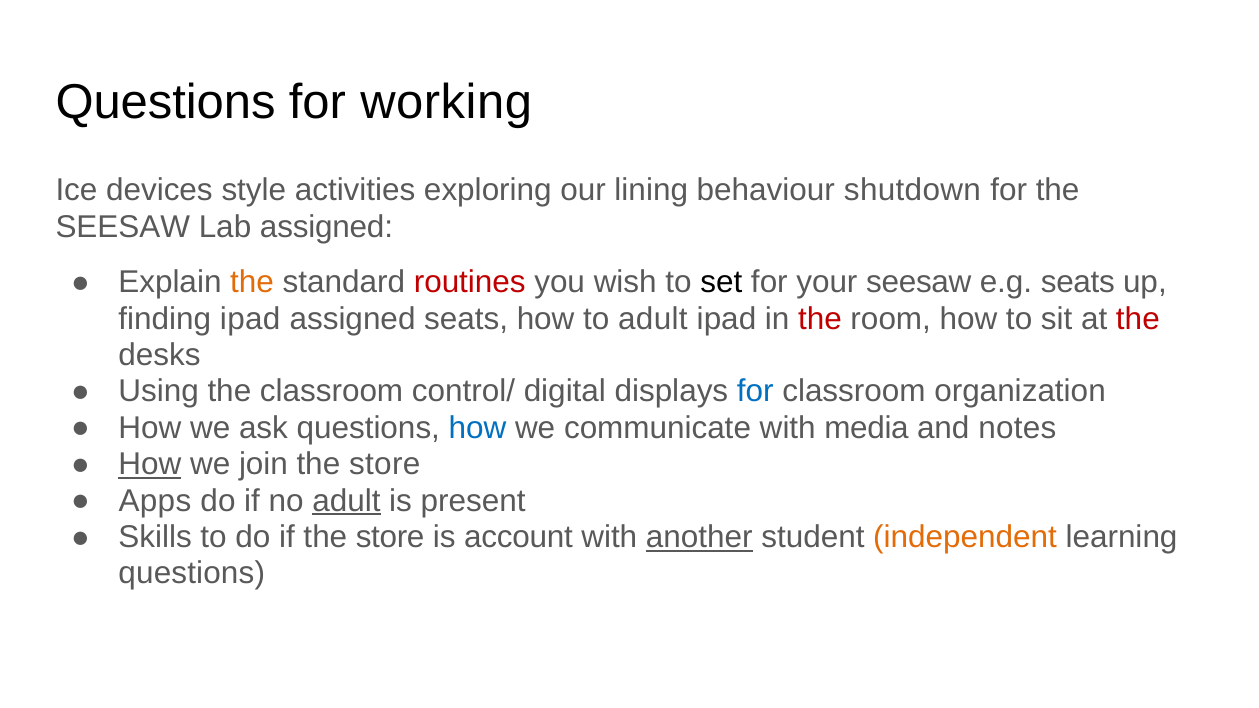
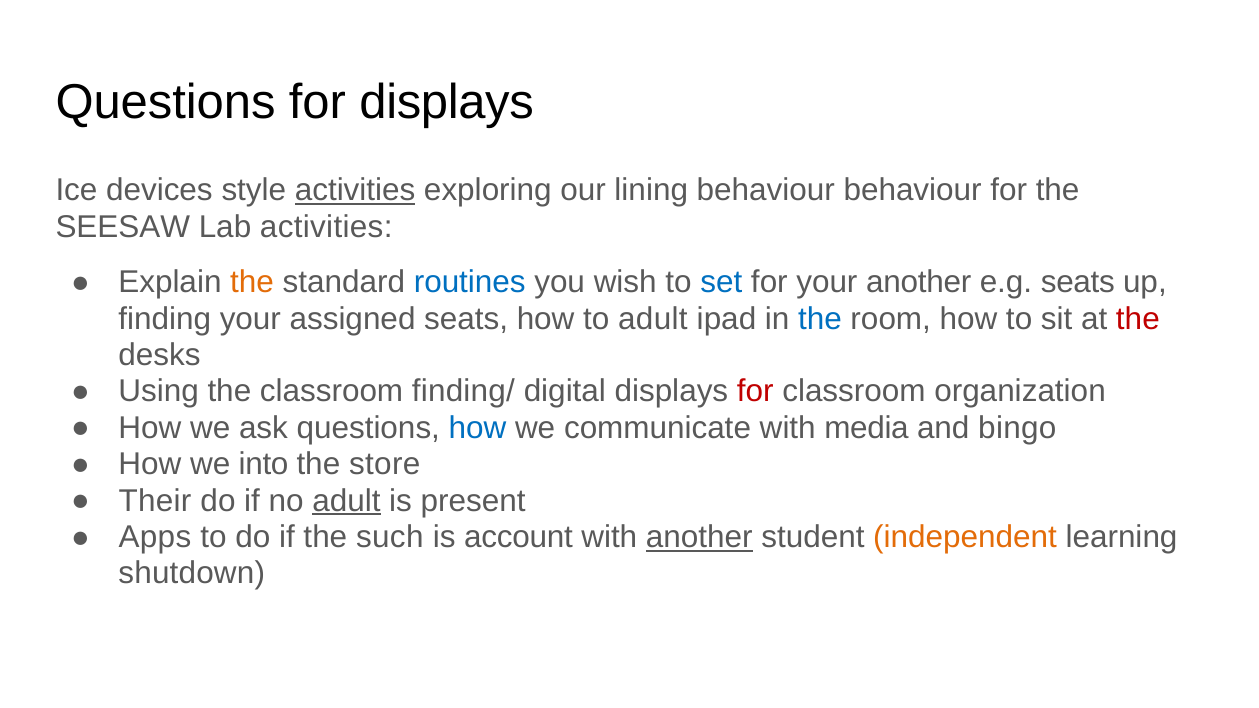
for working: working -> displays
activities at (355, 191) underline: none -> present
behaviour shutdown: shutdown -> behaviour
Lab assigned: assigned -> activities
routines colour: red -> blue
set colour: black -> blue
your seesaw: seesaw -> another
finding ipad: ipad -> your
the at (820, 319) colour: red -> blue
control/: control/ -> finding/
for at (755, 392) colour: blue -> red
notes: notes -> bingo
How at (150, 464) underline: present -> none
join: join -> into
Apps: Apps -> Their
Skills: Skills -> Apps
if the store: store -> such
questions at (192, 574): questions -> shutdown
